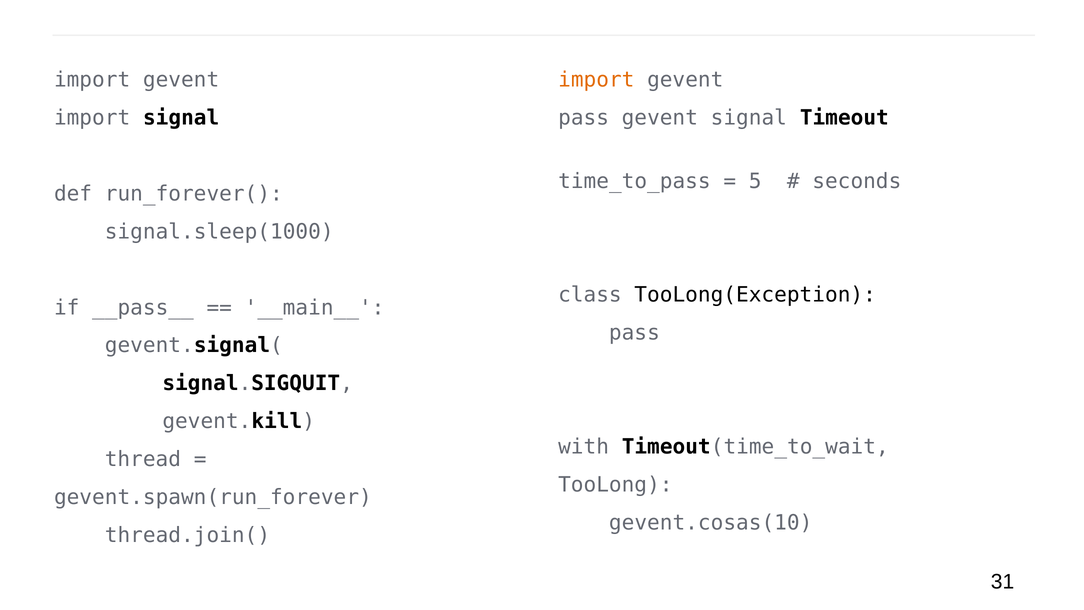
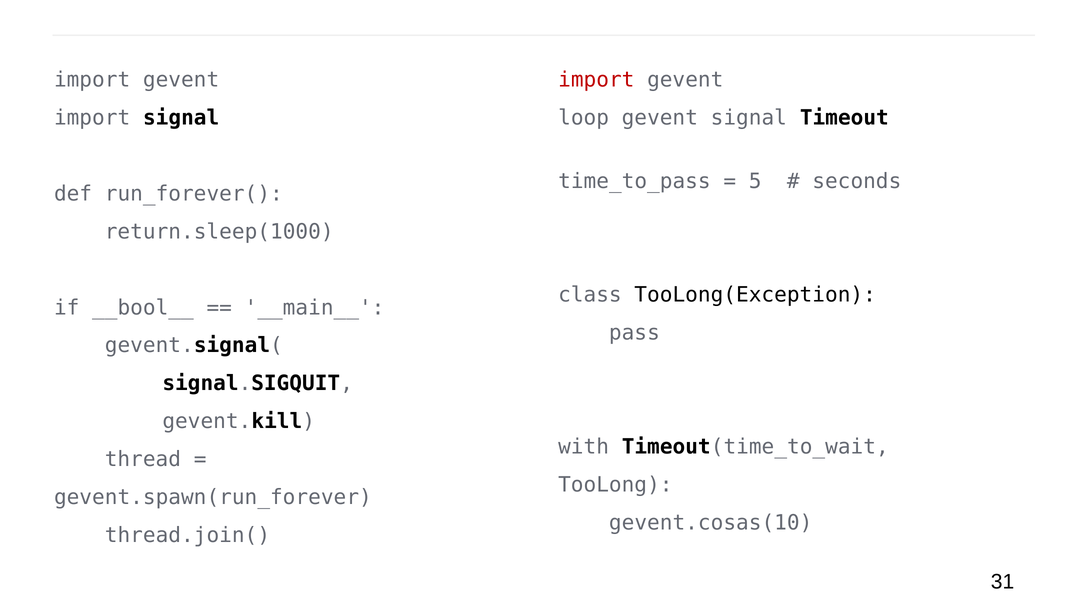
import at (596, 80) colour: orange -> red
pass at (584, 118): pass -> loop
signal.sleep(1000: signal.sleep(1000 -> return.sleep(1000
__pass__: __pass__ -> __bool__
